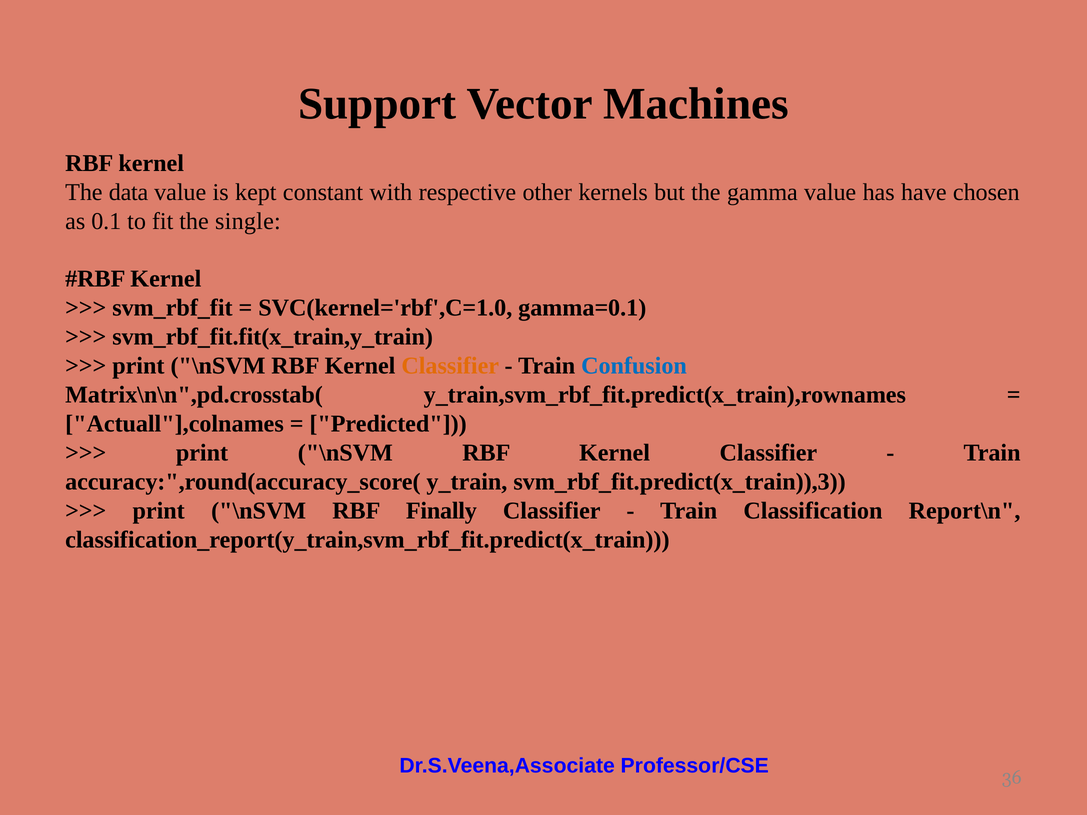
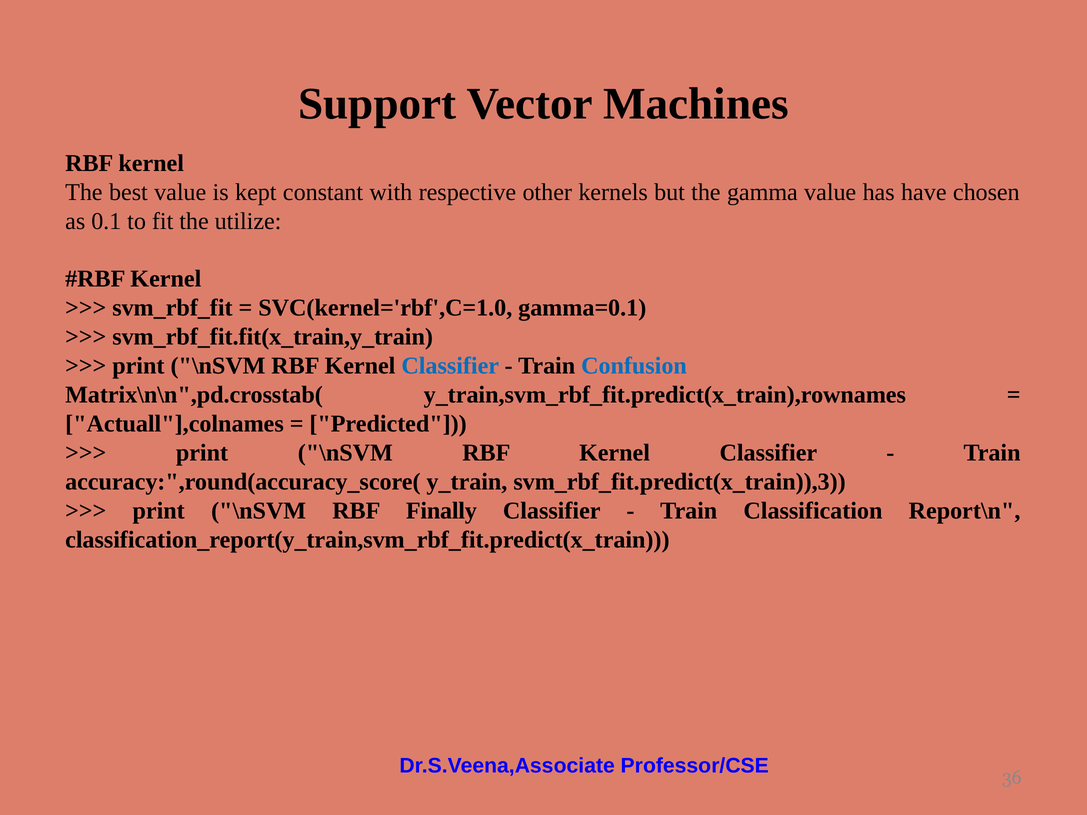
data: data -> best
single: single -> utilize
Classifier at (450, 366) colour: orange -> blue
